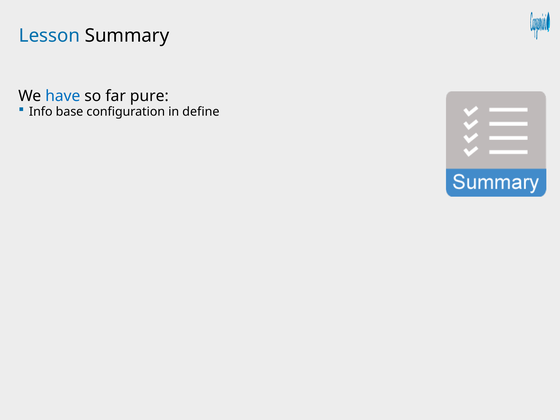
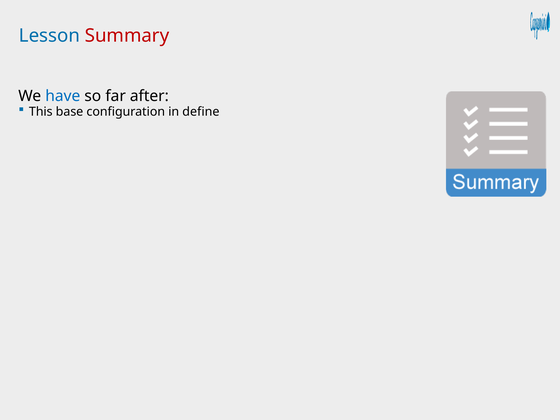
Summary colour: black -> red
pure: pure -> after
Info: Info -> This
